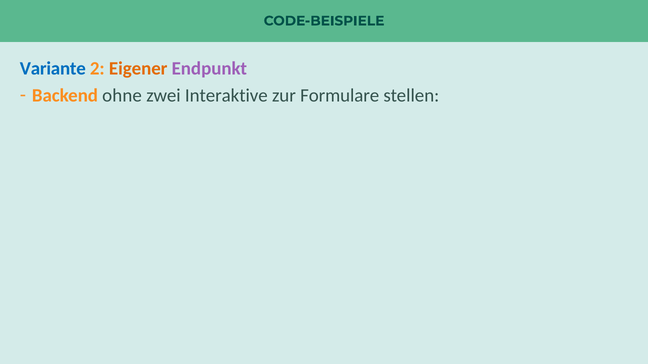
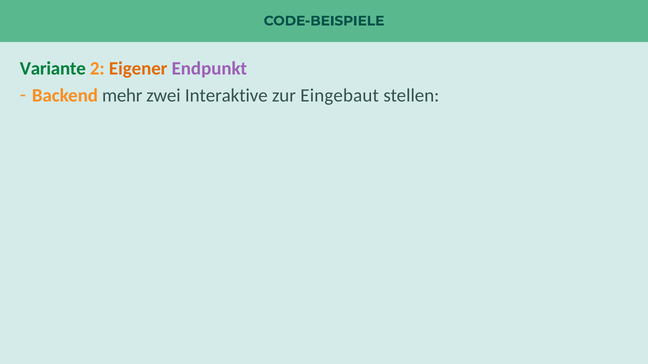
Variante colour: blue -> green
ohne: ohne -> mehr
Formulare: Formulare -> Eingebaut
